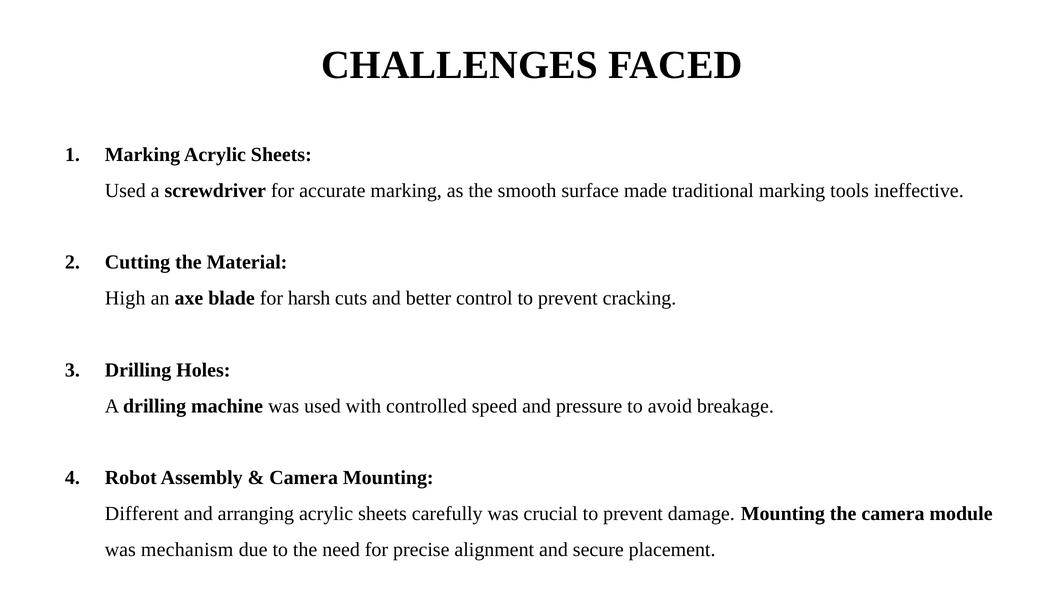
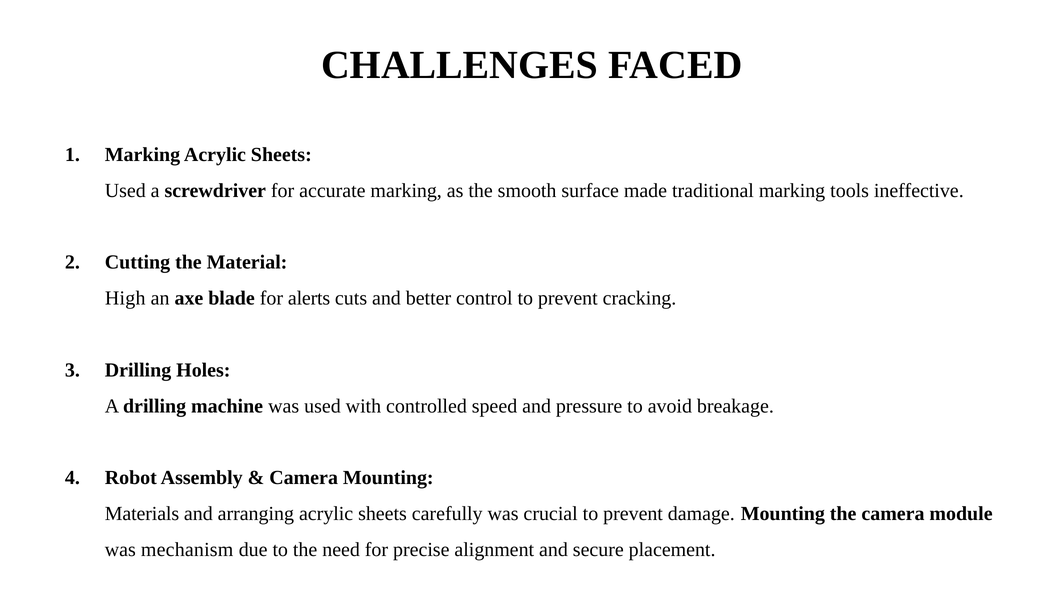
harsh: harsh -> alerts
Different: Different -> Materials
